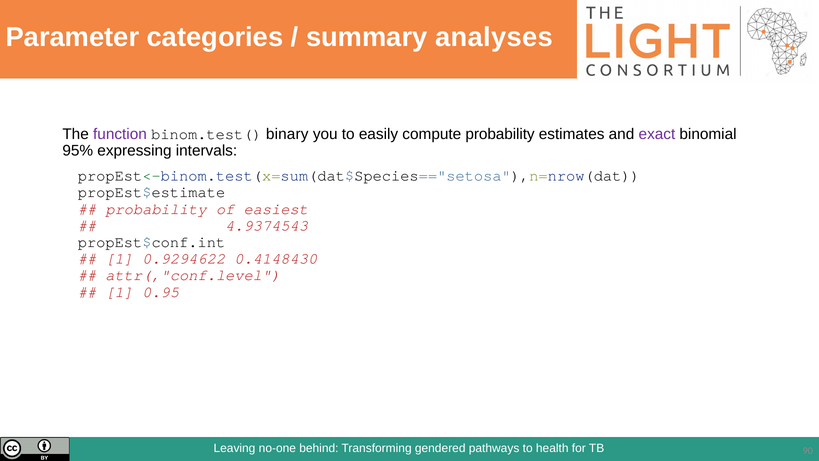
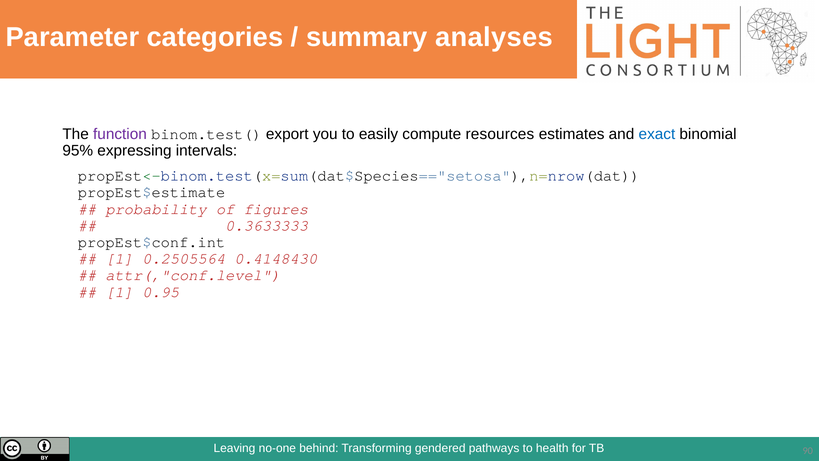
binary: binary -> export
compute probability: probability -> resources
exact colour: purple -> blue
easiest: easiest -> figures
4.9374543: 4.9374543 -> 0.3633333
0.9294622: 0.9294622 -> 0.2505564
